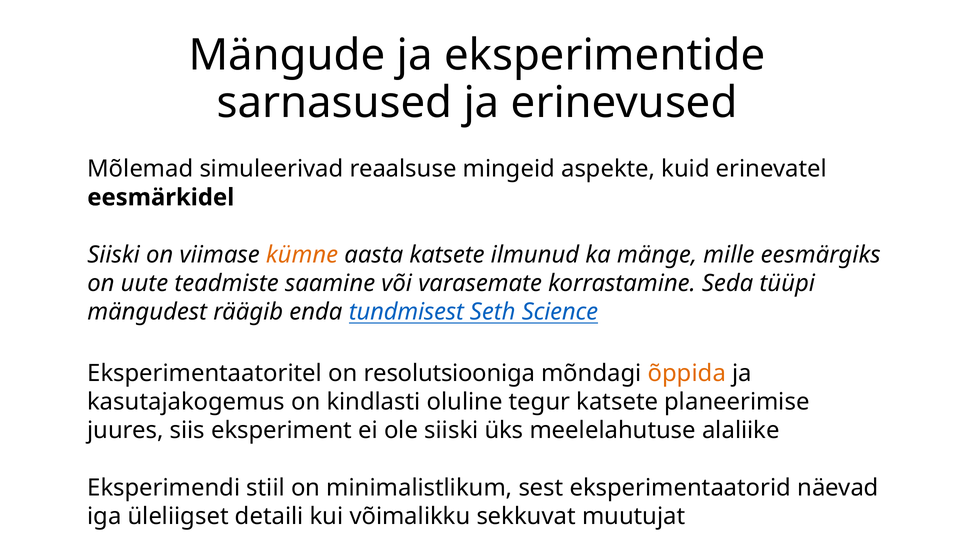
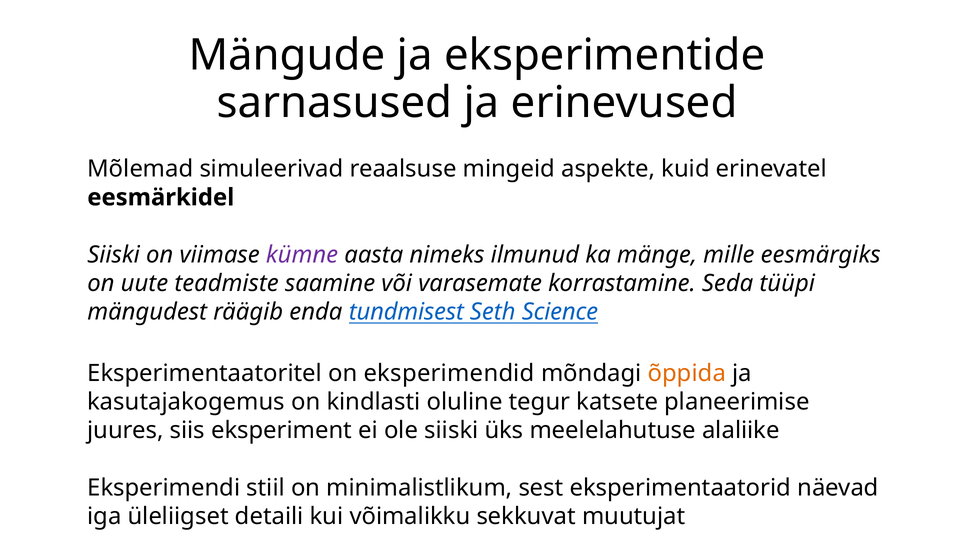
kümne colour: orange -> purple
aasta katsete: katsete -> nimeks
resolutsiooniga: resolutsiooniga -> eksperimendid
